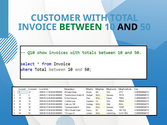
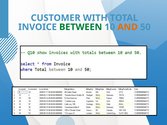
AND colour: black -> orange
